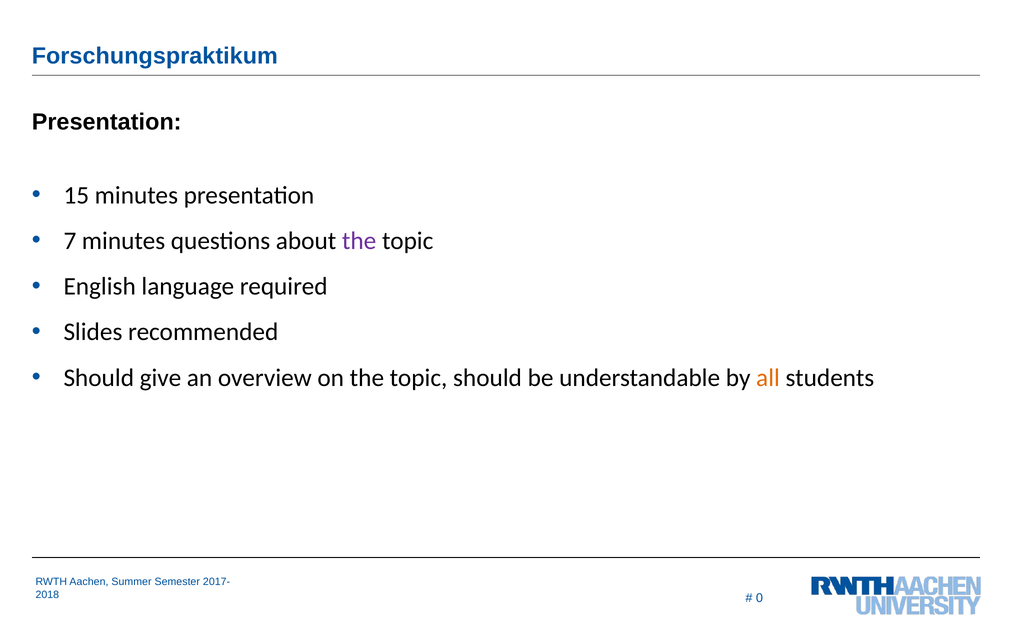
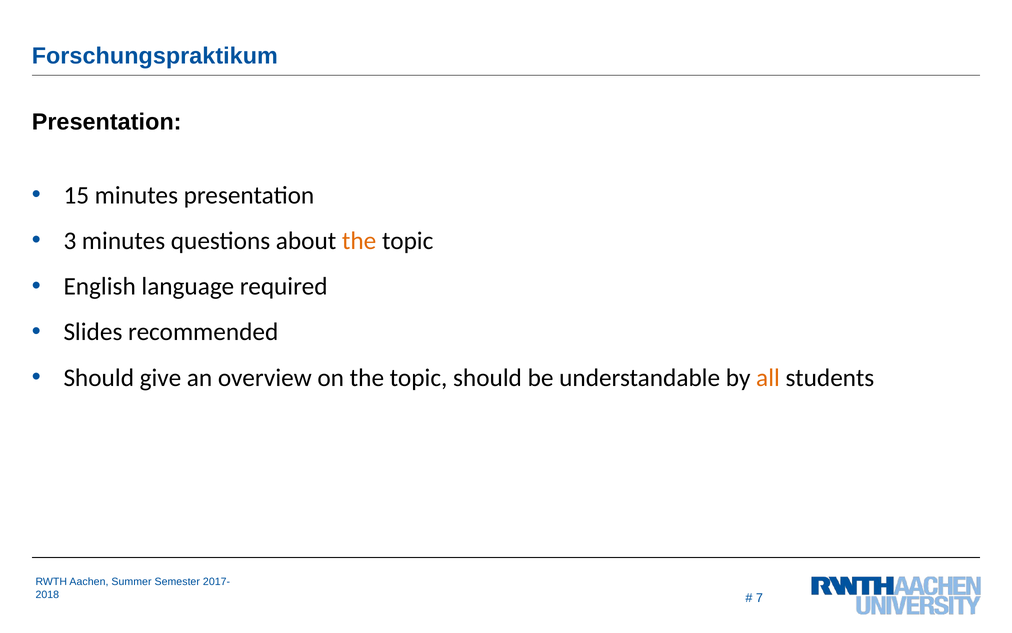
7: 7 -> 3
the at (359, 241) colour: purple -> orange
0: 0 -> 7
